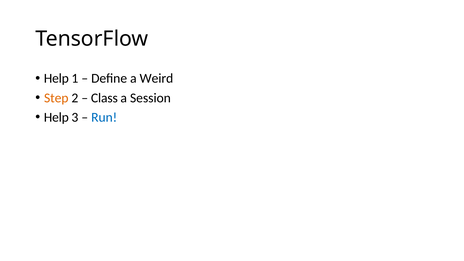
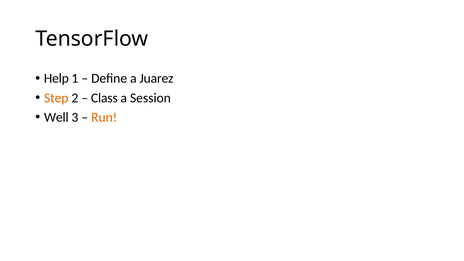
Weird: Weird -> Juarez
Help at (56, 117): Help -> Well
Run colour: blue -> orange
